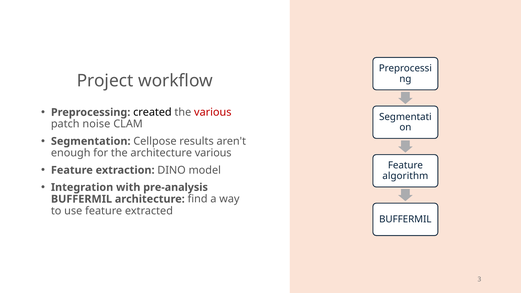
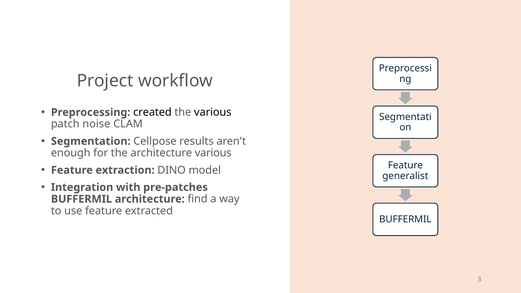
various at (213, 112) colour: red -> black
algorithm: algorithm -> generalist
pre-analysis: pre-analysis -> pre-patches
